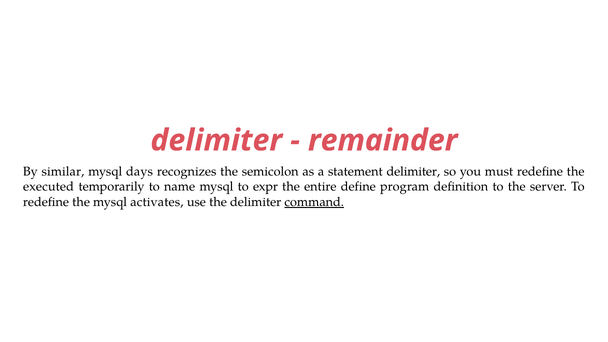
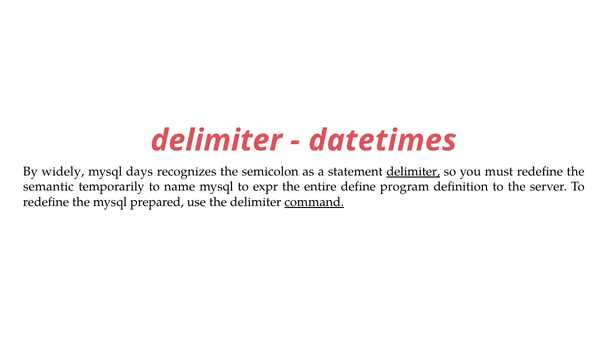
remainder: remainder -> datetimes
similar: similar -> widely
delimiter at (413, 172) underline: none -> present
executed: executed -> semantic
activates: activates -> prepared
